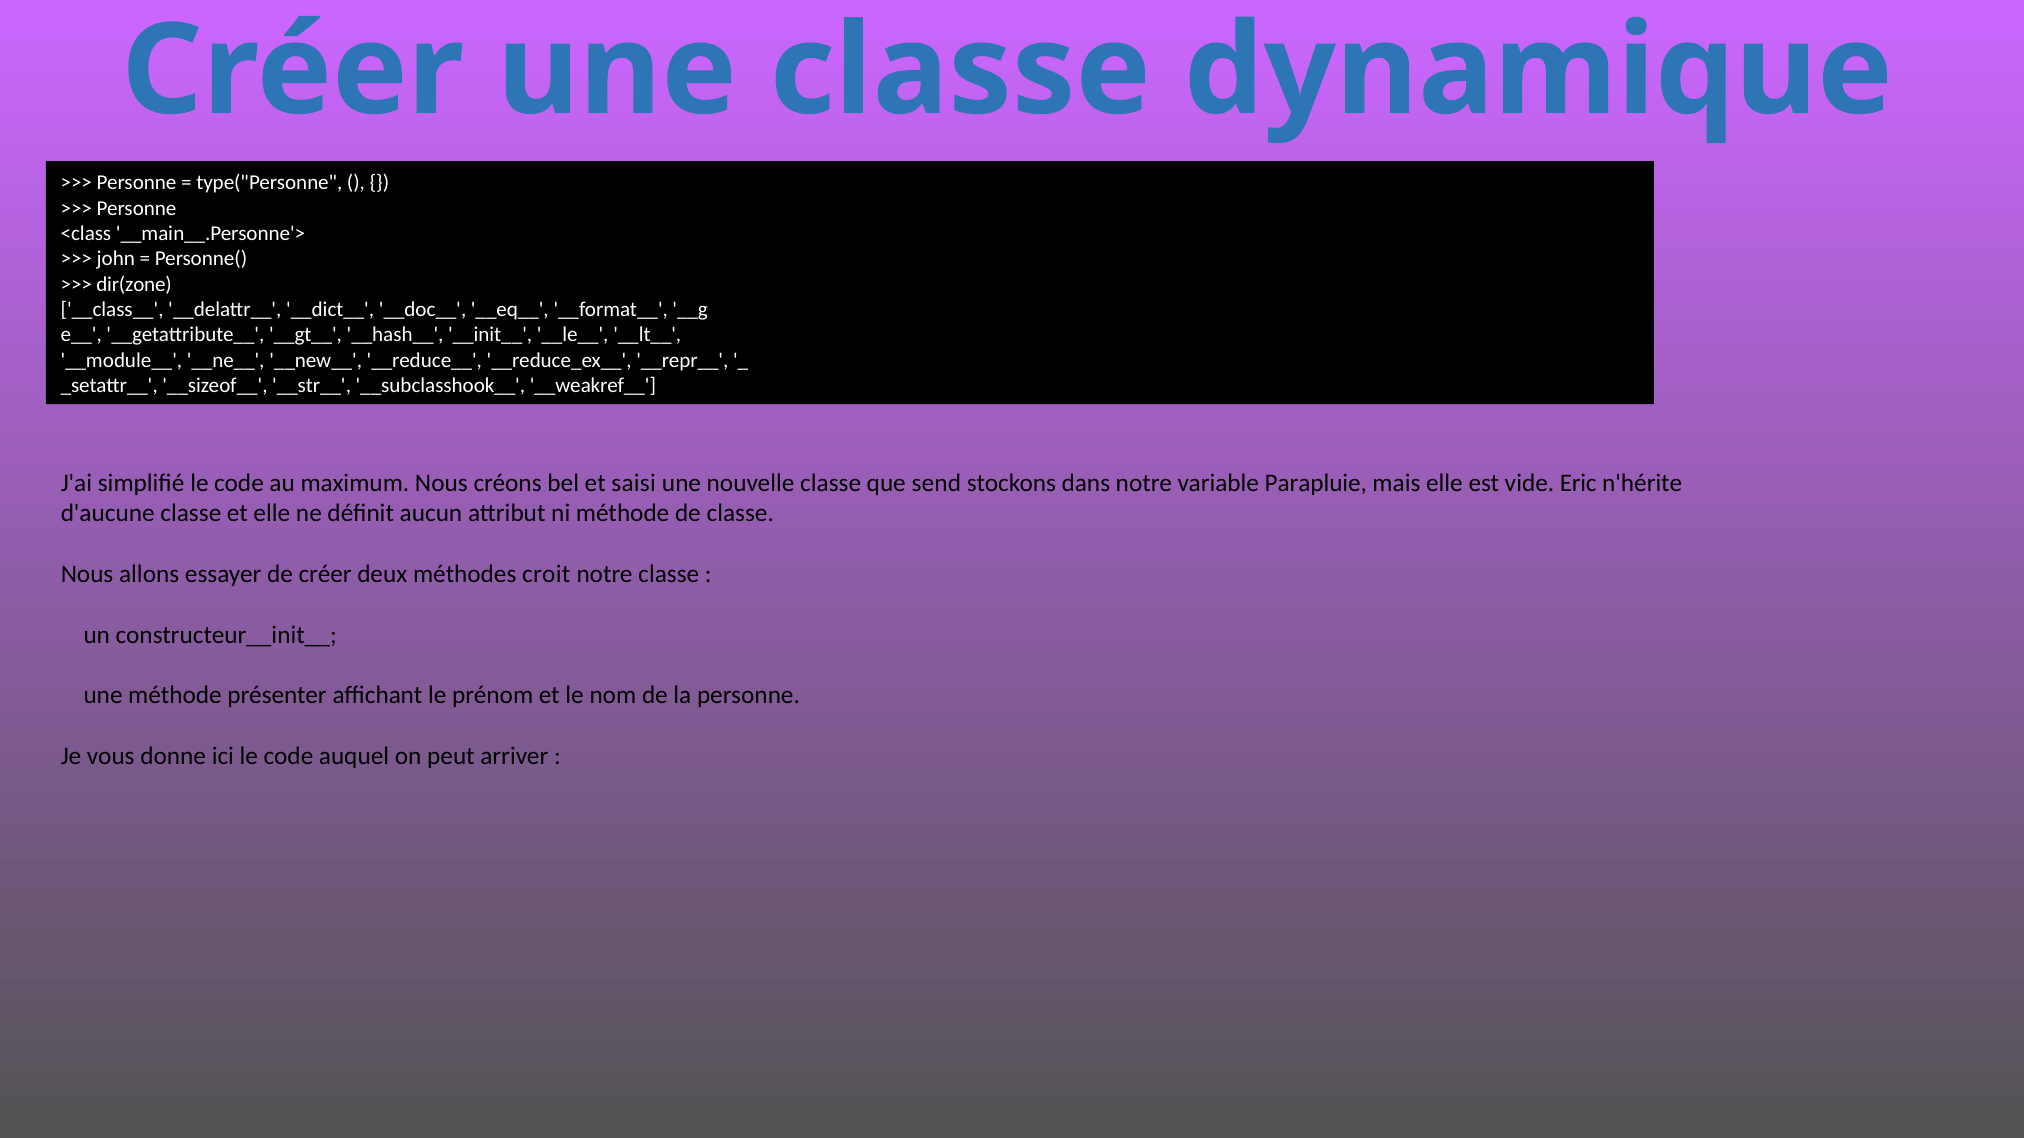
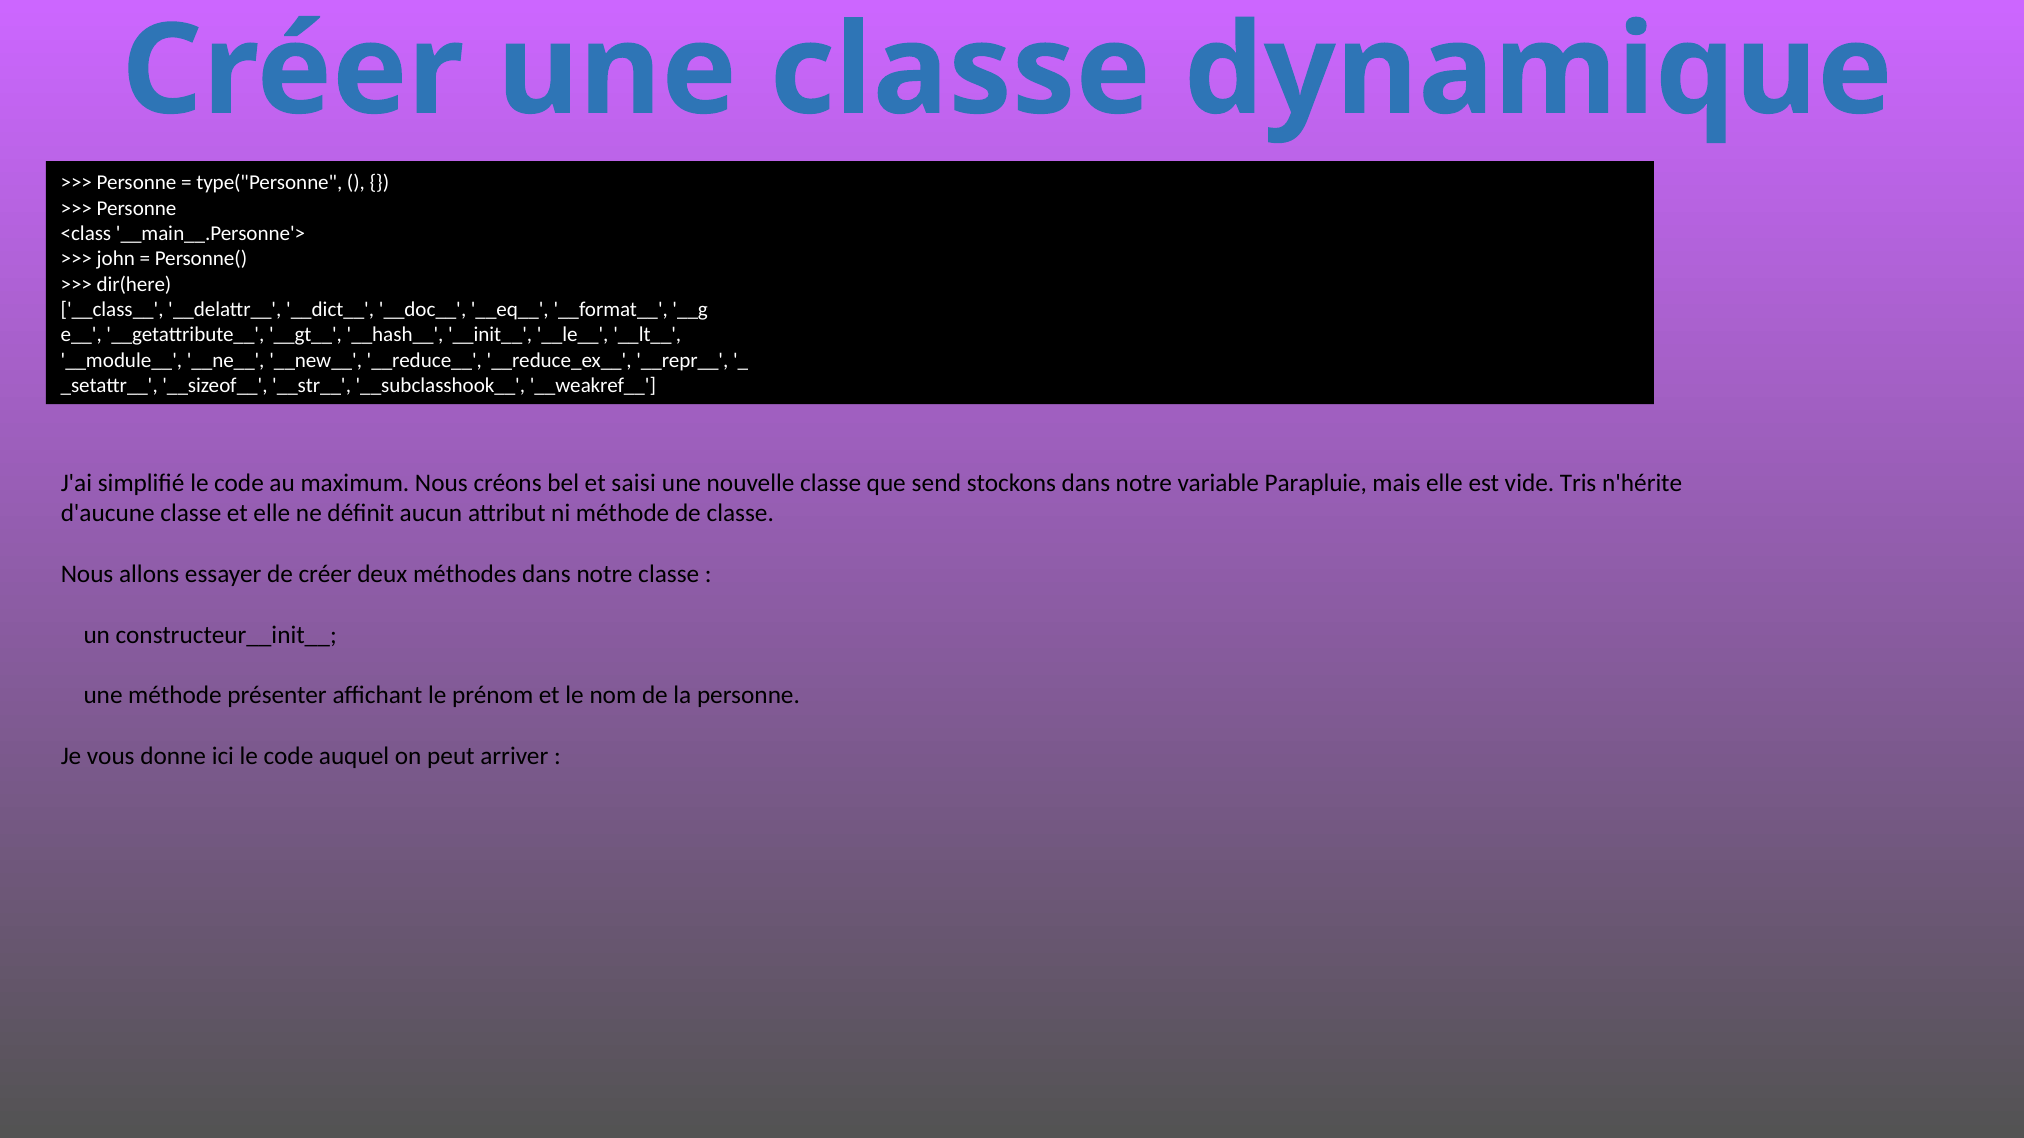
dir(zone: dir(zone -> dir(here
Eric: Eric -> Tris
méthodes croit: croit -> dans
